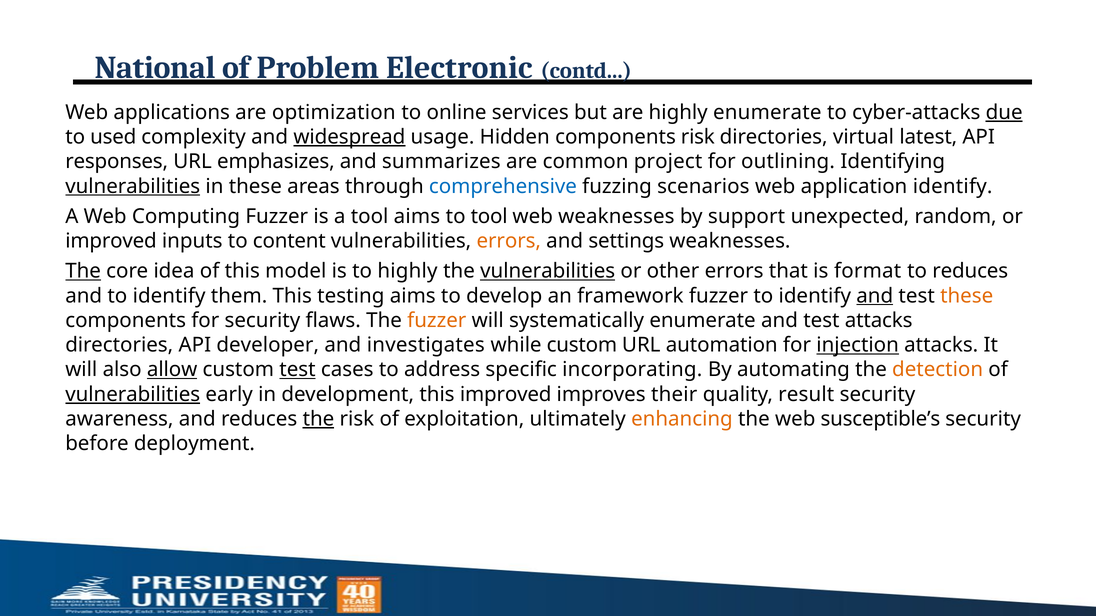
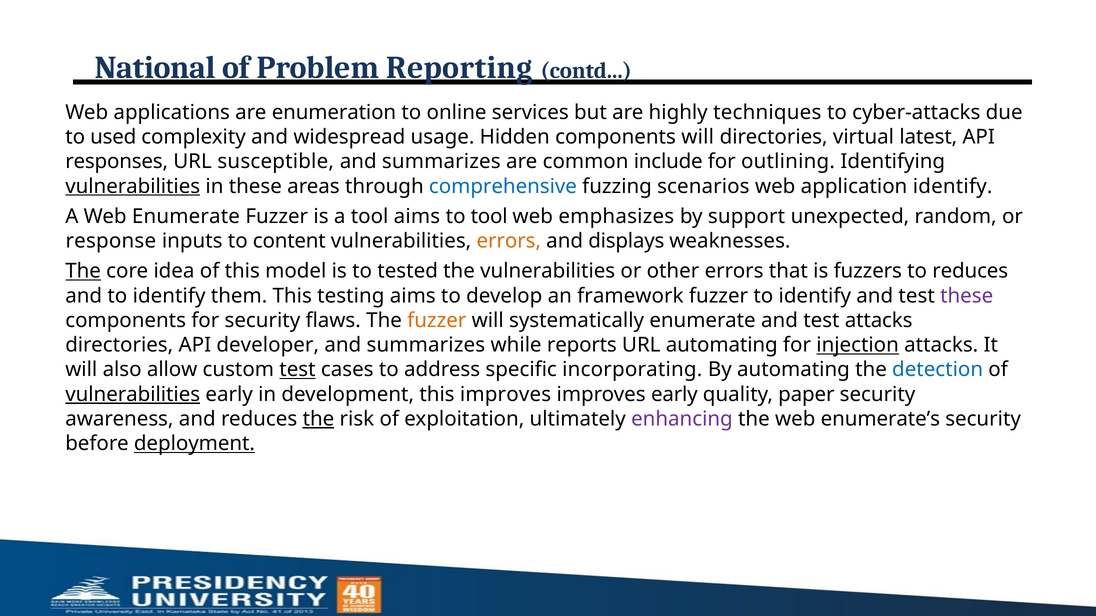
Electronic: Electronic -> Reporting
optimization: optimization -> enumeration
highly enumerate: enumerate -> techniques
due underline: present -> none
widespread underline: present -> none
components risk: risk -> will
emphasizes: emphasizes -> susceptible
project: project -> include
Web Computing: Computing -> Enumerate
web weaknesses: weaknesses -> emphasizes
improved at (111, 241): improved -> response
settings: settings -> displays
to highly: highly -> tested
vulnerabilities at (548, 271) underline: present -> none
format: format -> fuzzers
and at (875, 296) underline: present -> none
these at (967, 296) colour: orange -> purple
investigates at (426, 345): investigates -> summarizes
while custom: custom -> reports
URL automation: automation -> automating
allow underline: present -> none
detection colour: orange -> blue
this improved: improved -> improves
improves their: their -> early
result: result -> paper
enhancing colour: orange -> purple
susceptible’s: susceptible’s -> enumerate’s
deployment underline: none -> present
